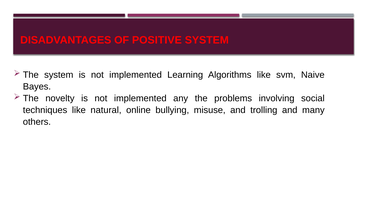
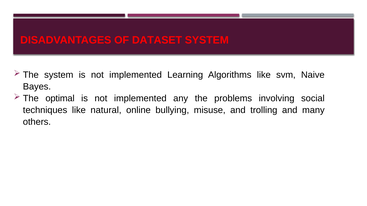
POSITIVE: POSITIVE -> DATASET
novelty: novelty -> optimal
